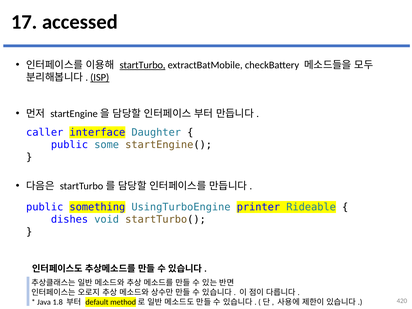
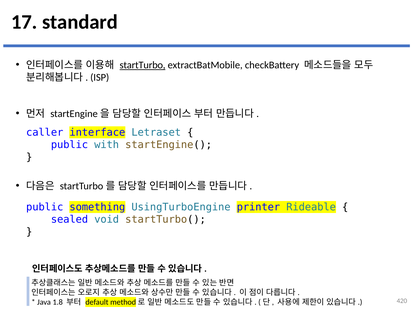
accessed: accessed -> standard
ISP underline: present -> none
Daughter: Daughter -> Letraset
some: some -> with
dishes: dishes -> sealed
